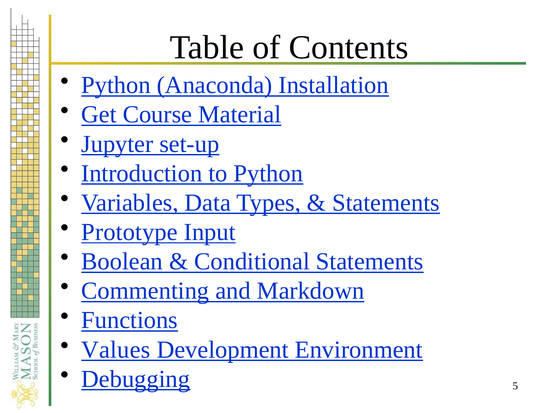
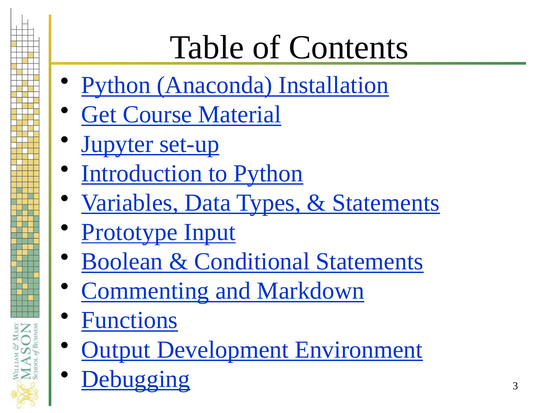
Values: Values -> Output
5: 5 -> 3
